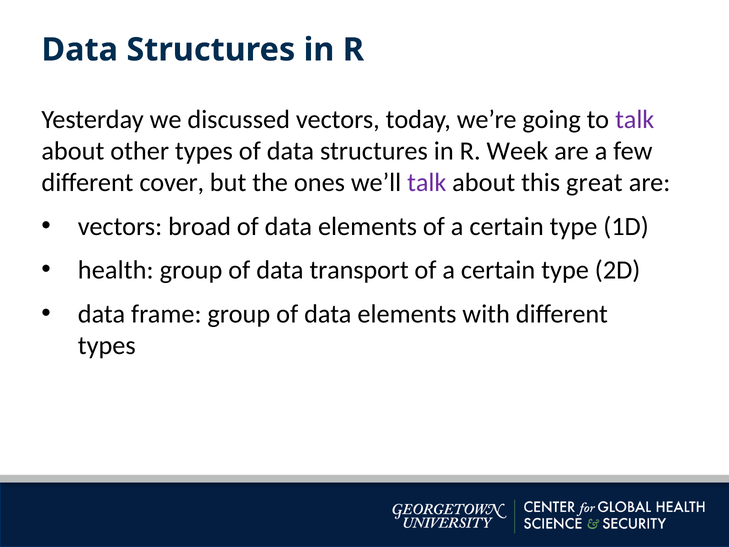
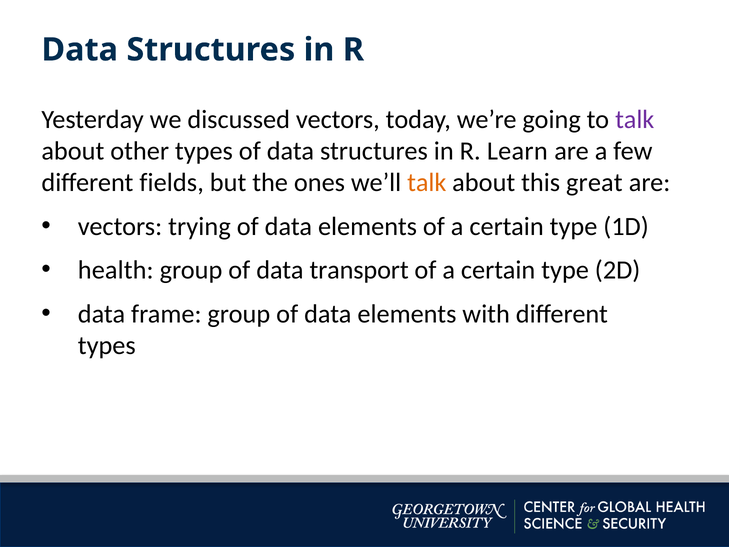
Week: Week -> Learn
cover: cover -> fields
talk at (427, 183) colour: purple -> orange
broad: broad -> trying
